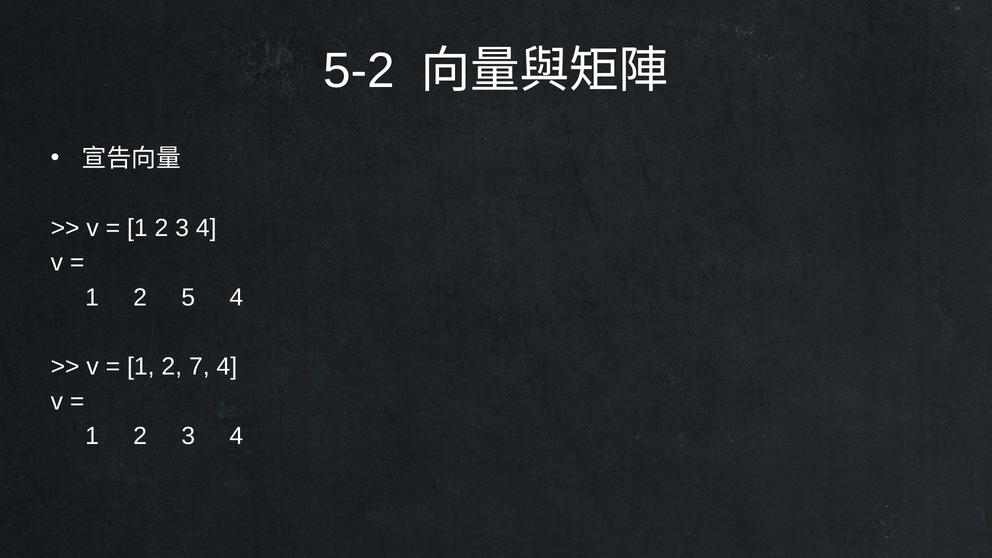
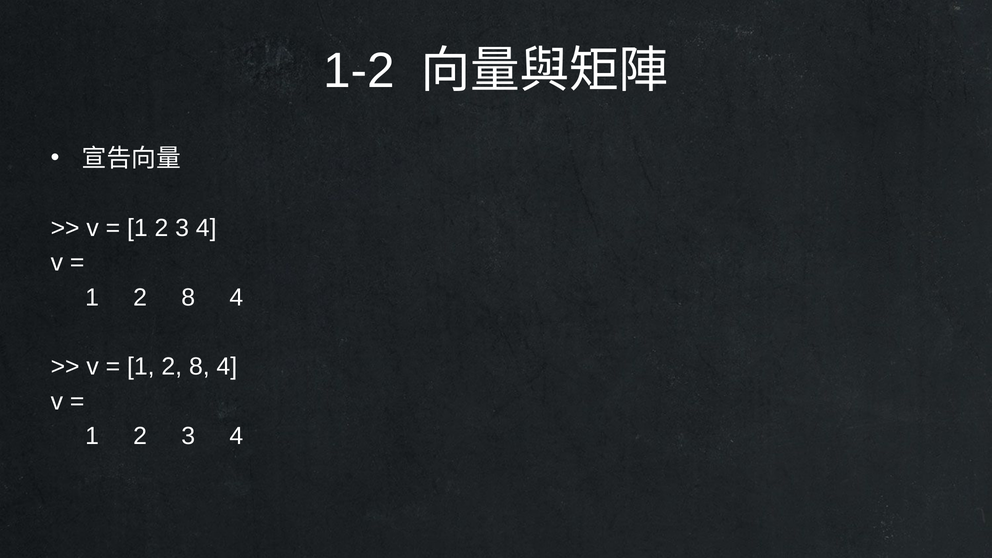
5-2: 5-2 -> 1-2
5 at (188, 297): 5 -> 8
7 at (199, 367): 7 -> 8
